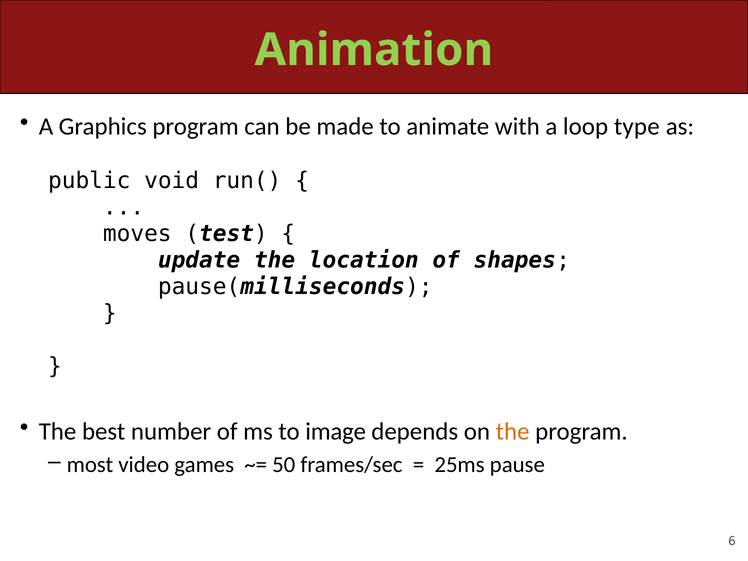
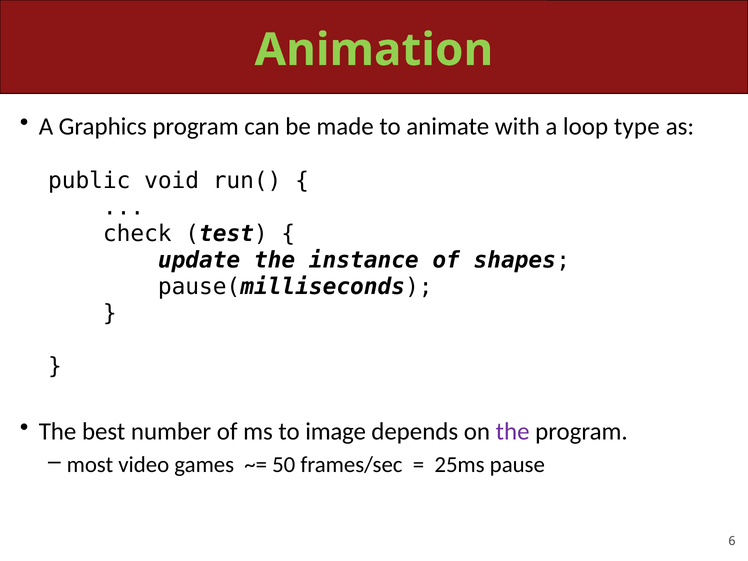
moves: moves -> check
location: location -> instance
the at (513, 432) colour: orange -> purple
